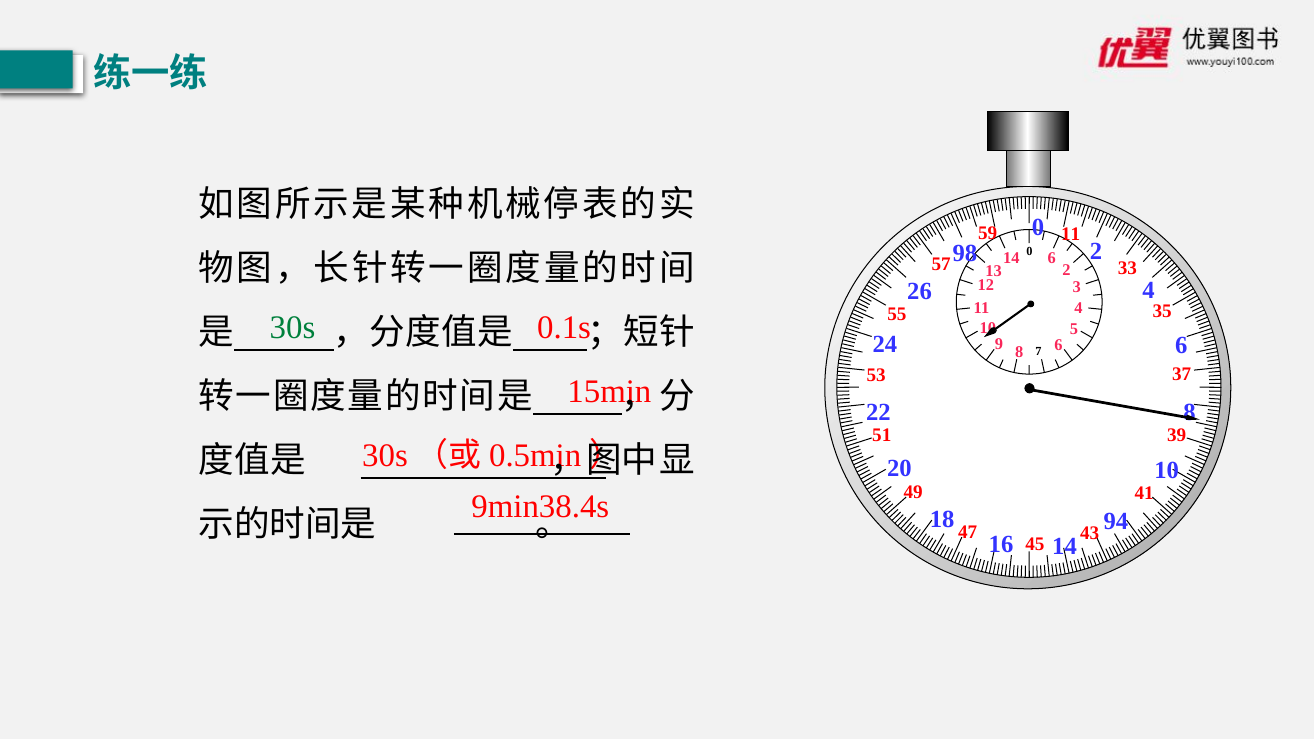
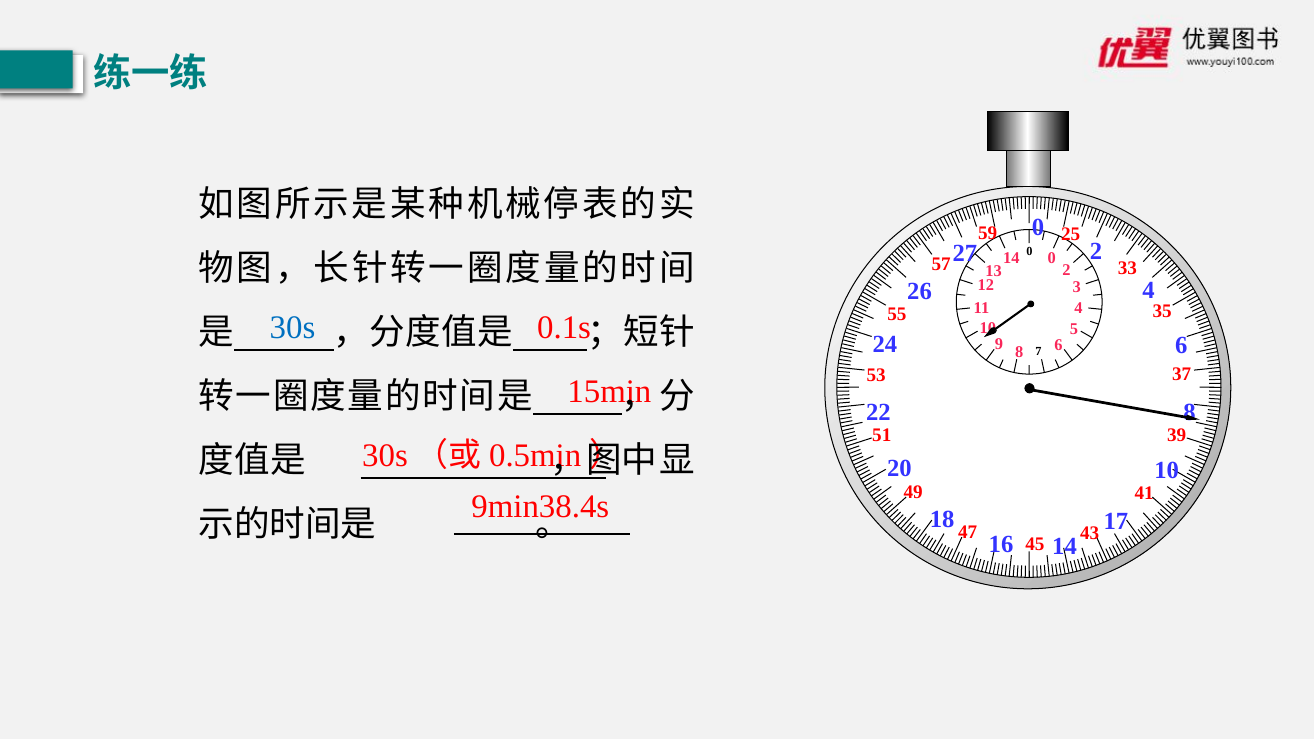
0 11: 11 -> 25
0 6: 6 -> 0
98: 98 -> 27
30s colour: green -> blue
94: 94 -> 17
